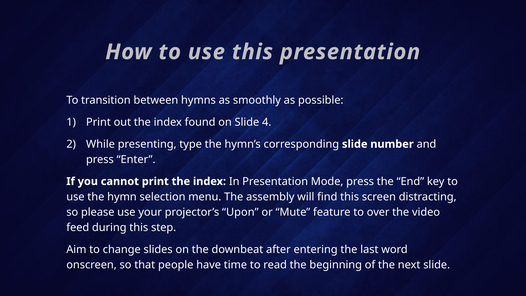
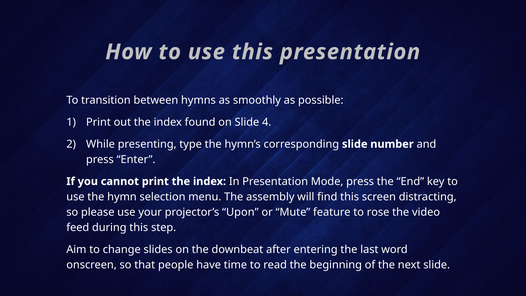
over: over -> rose
